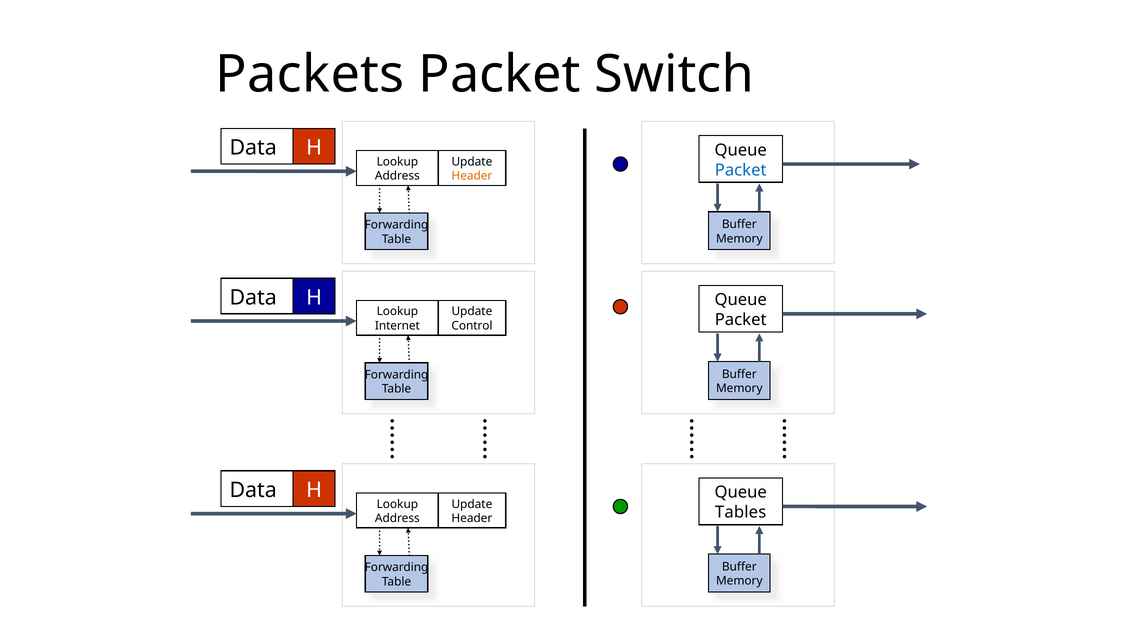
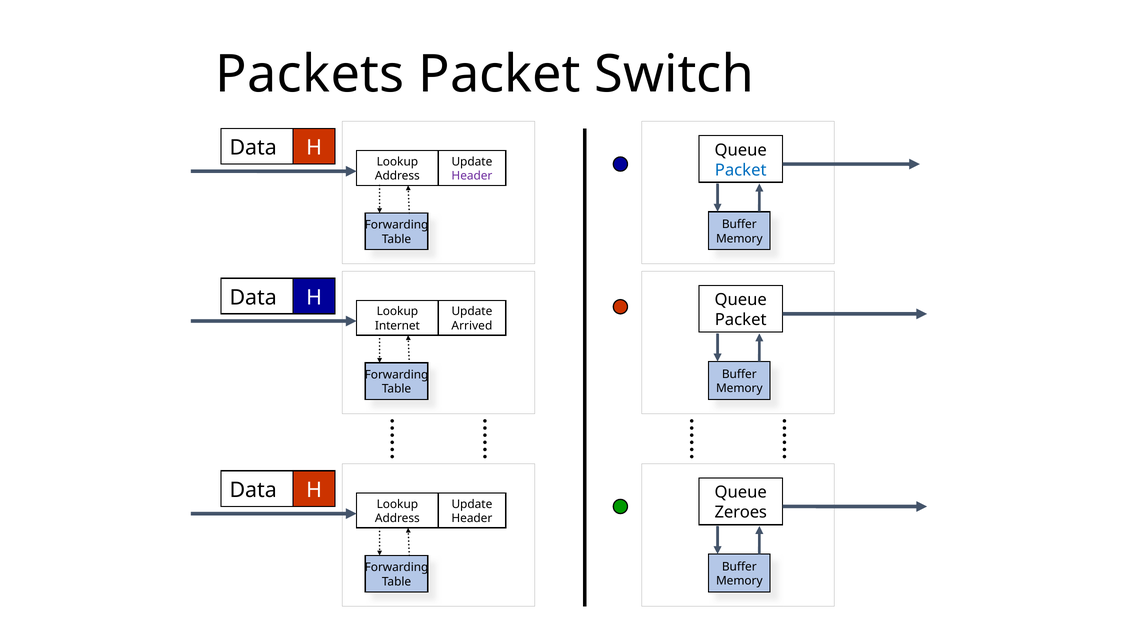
Header at (472, 176) colour: orange -> purple
Control: Control -> Arrived
Tables: Tables -> Zeroes
